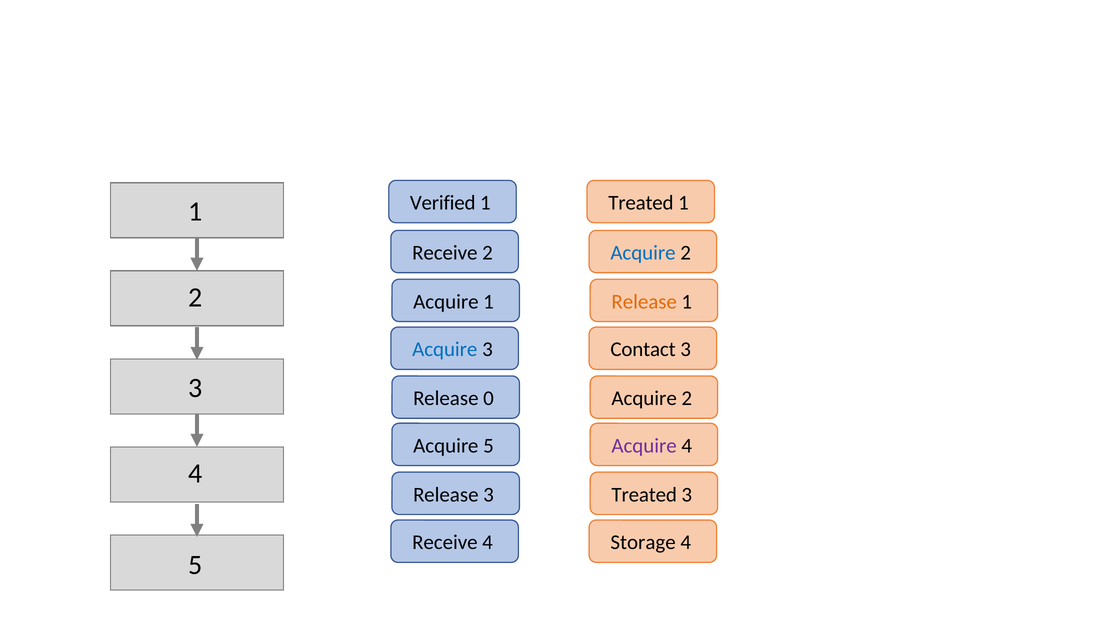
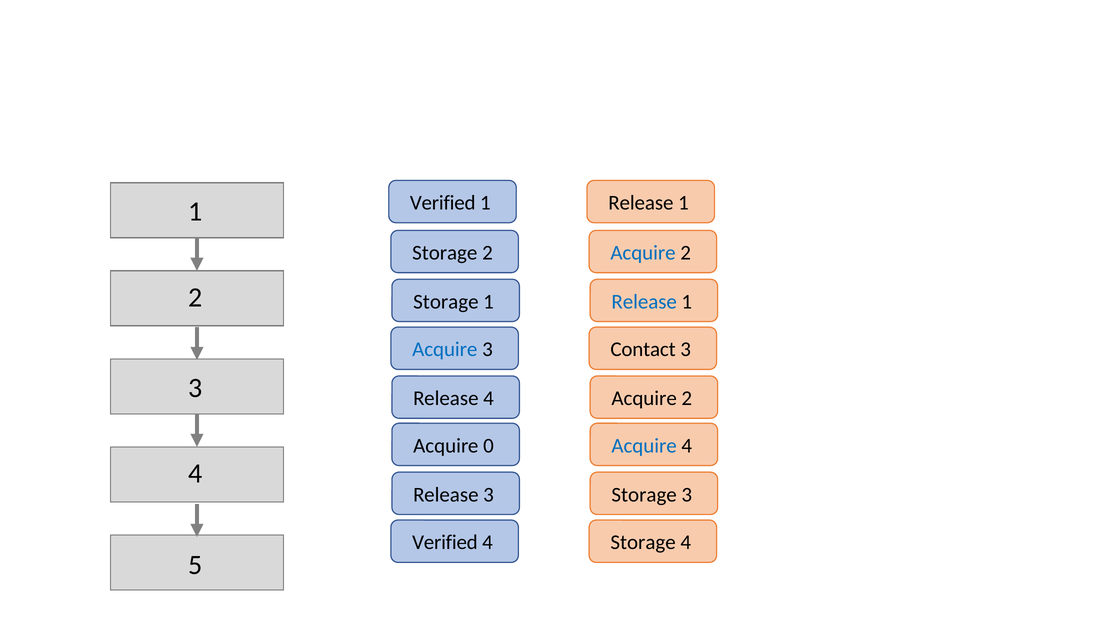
Treated at (641, 203): Treated -> Release
Receive at (445, 253): Receive -> Storage
Acquire at (446, 302): Acquire -> Storage
Release at (644, 302) colour: orange -> blue
Release 0: 0 -> 4
Acquire 5: 5 -> 0
Acquire at (644, 446) colour: purple -> blue
Treated at (644, 495): Treated -> Storage
Receive at (445, 543): Receive -> Verified
